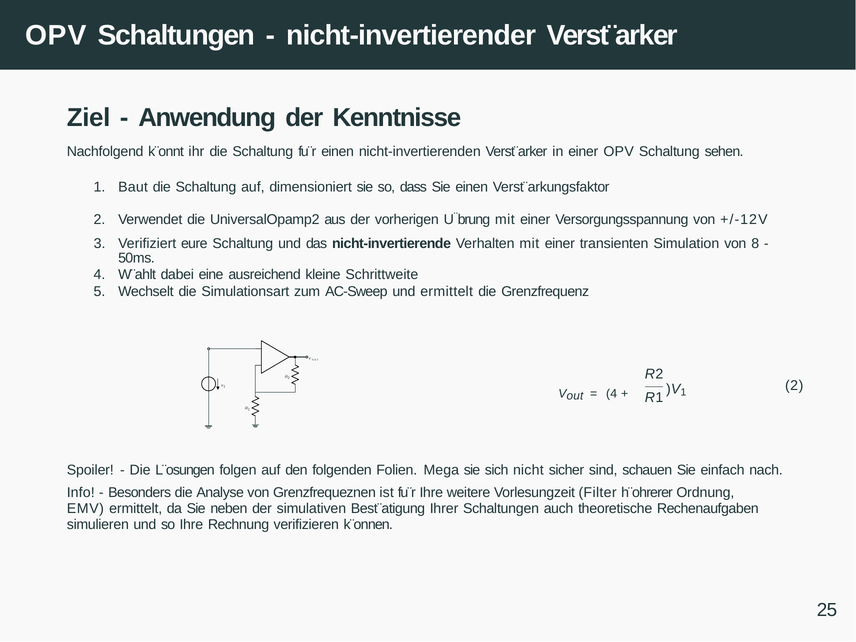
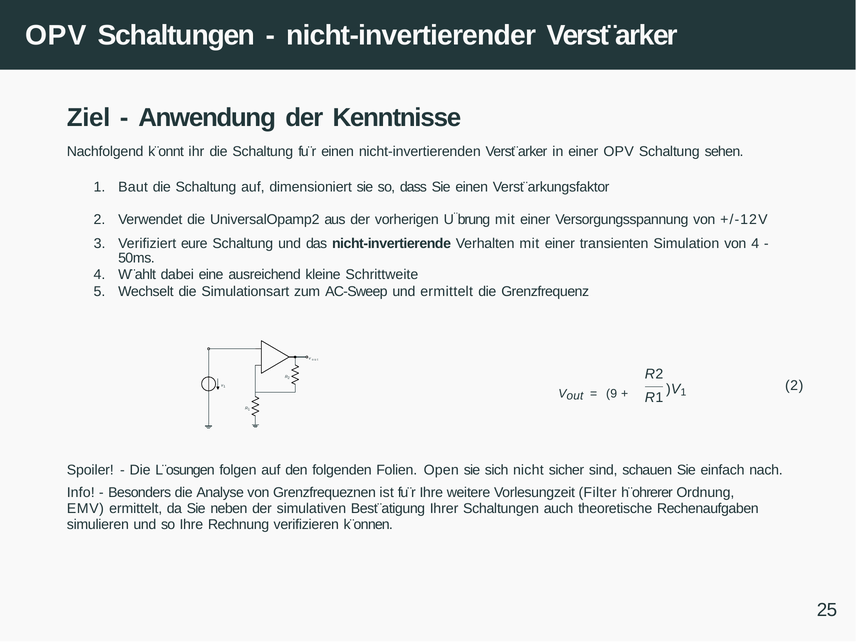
von 8: 8 -> 4
4 at (612, 394): 4 -> 9
Mega: Mega -> Open
